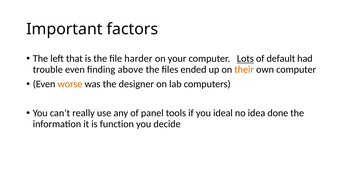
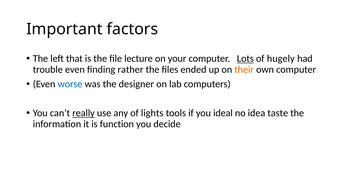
harder: harder -> lecture
default: default -> hugely
above: above -> rather
worse colour: orange -> blue
really underline: none -> present
panel: panel -> lights
done: done -> taste
